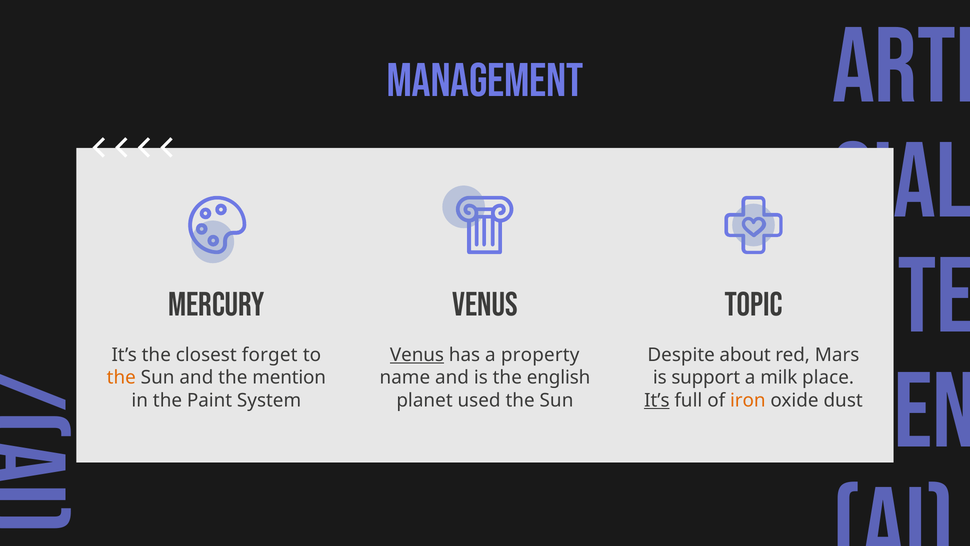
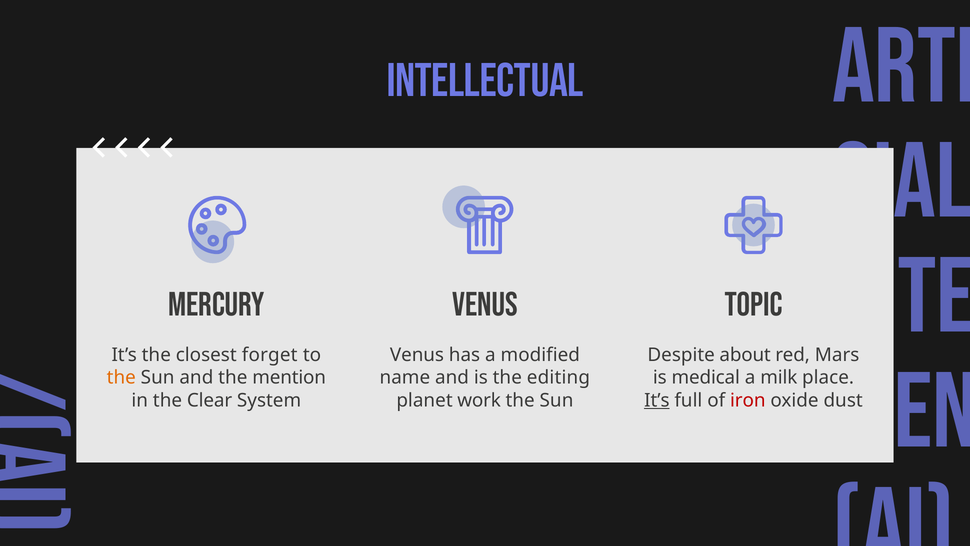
MANAGEMENT: MANAGEMENT -> INTELLECTUAL
Venus at (417, 355) underline: present -> none
property: property -> modified
english: english -> editing
support: support -> medical
Paint: Paint -> Clear
used: used -> work
iron colour: orange -> red
